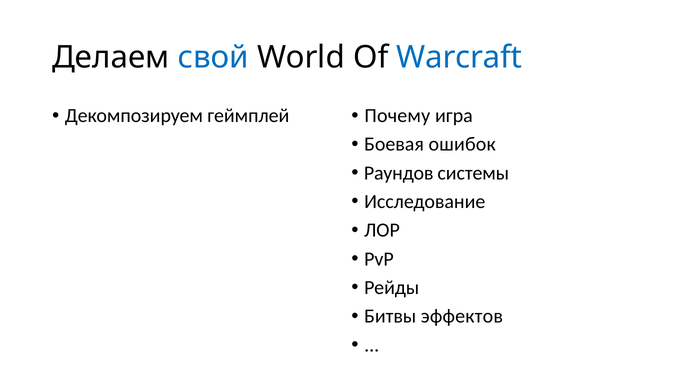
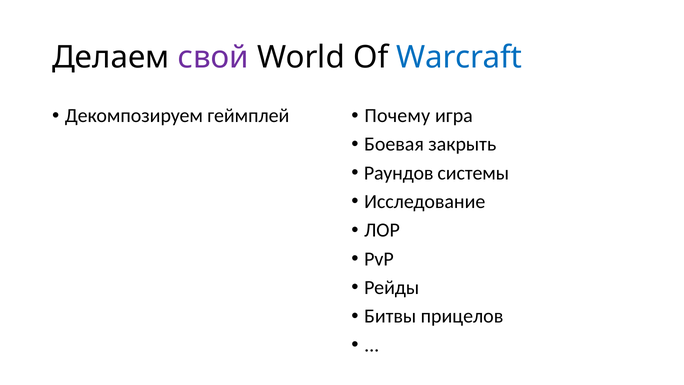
свой colour: blue -> purple
ошибок: ошибок -> закрыть
эффектов: эффектов -> прицелов
